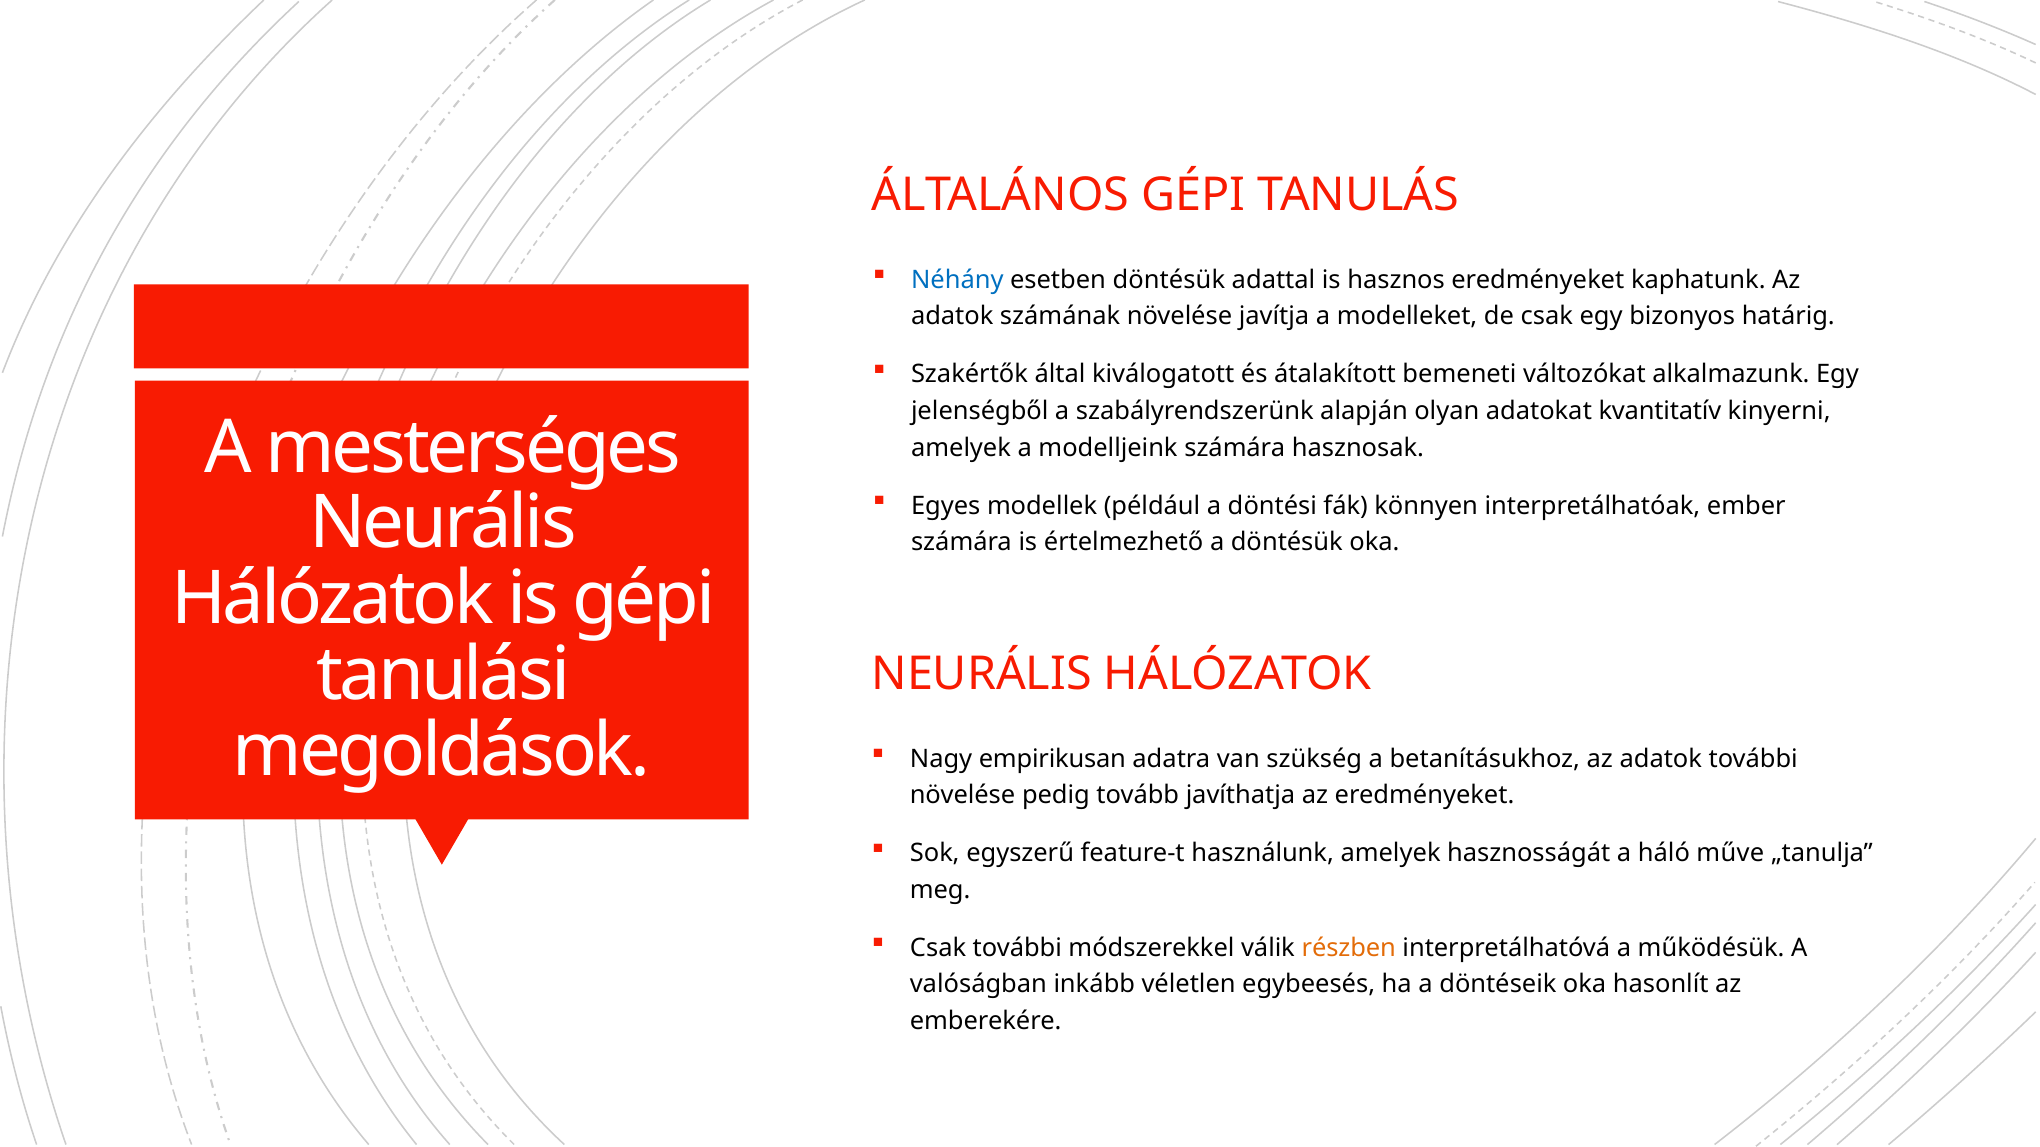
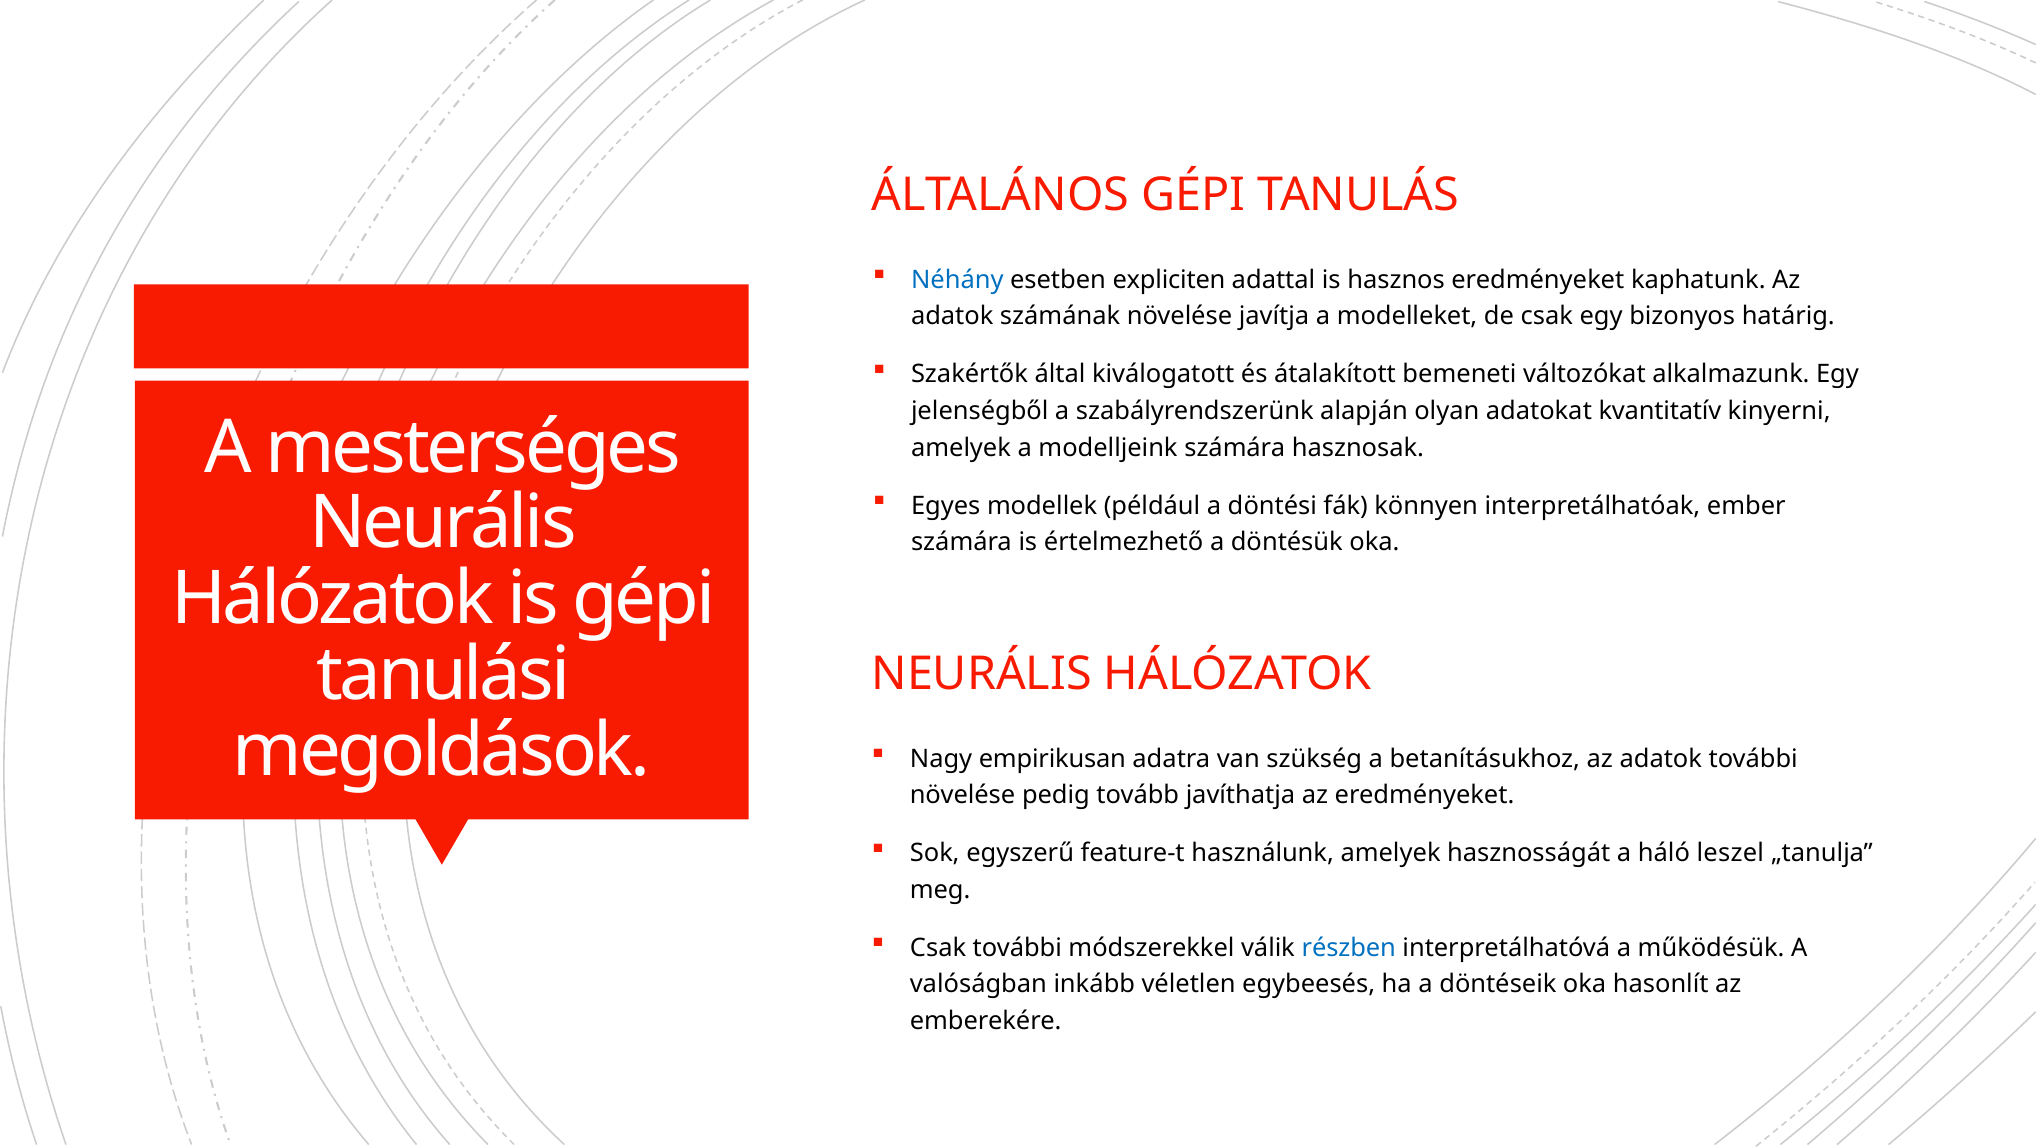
esetben döntésük: döntésük -> expliciten
műve: műve -> leszel
részben colour: orange -> blue
